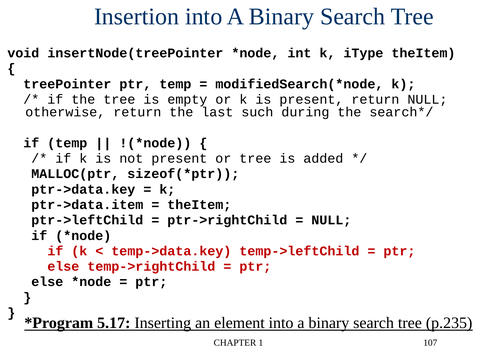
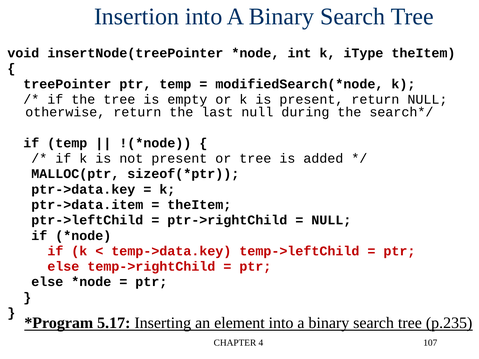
last such: such -> null
1: 1 -> 4
